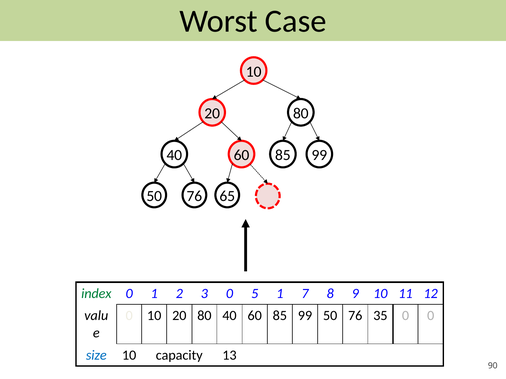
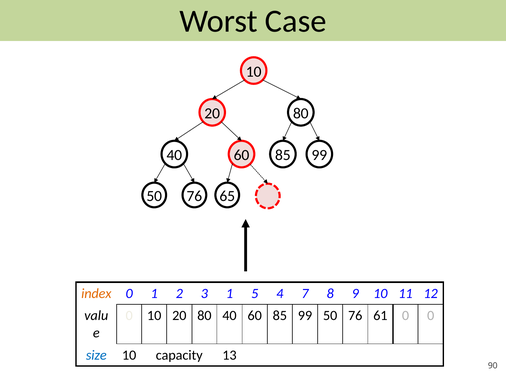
index colour: green -> orange
3 0: 0 -> 1
5 1: 1 -> 4
35: 35 -> 61
